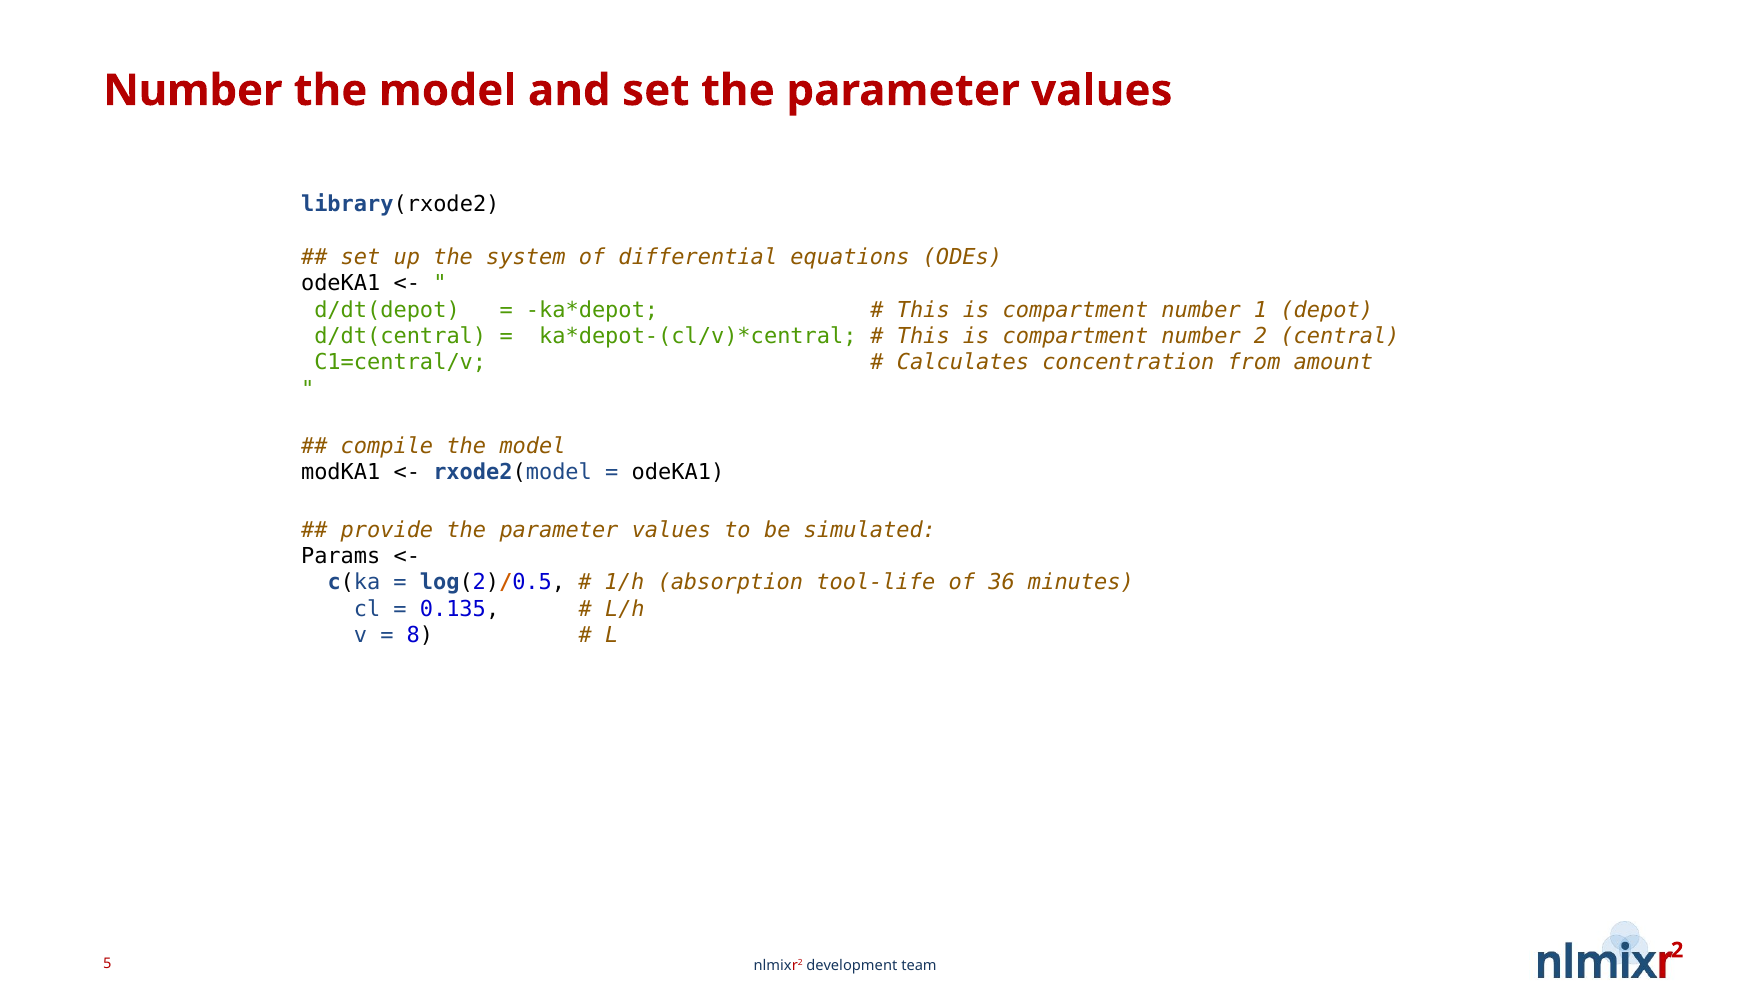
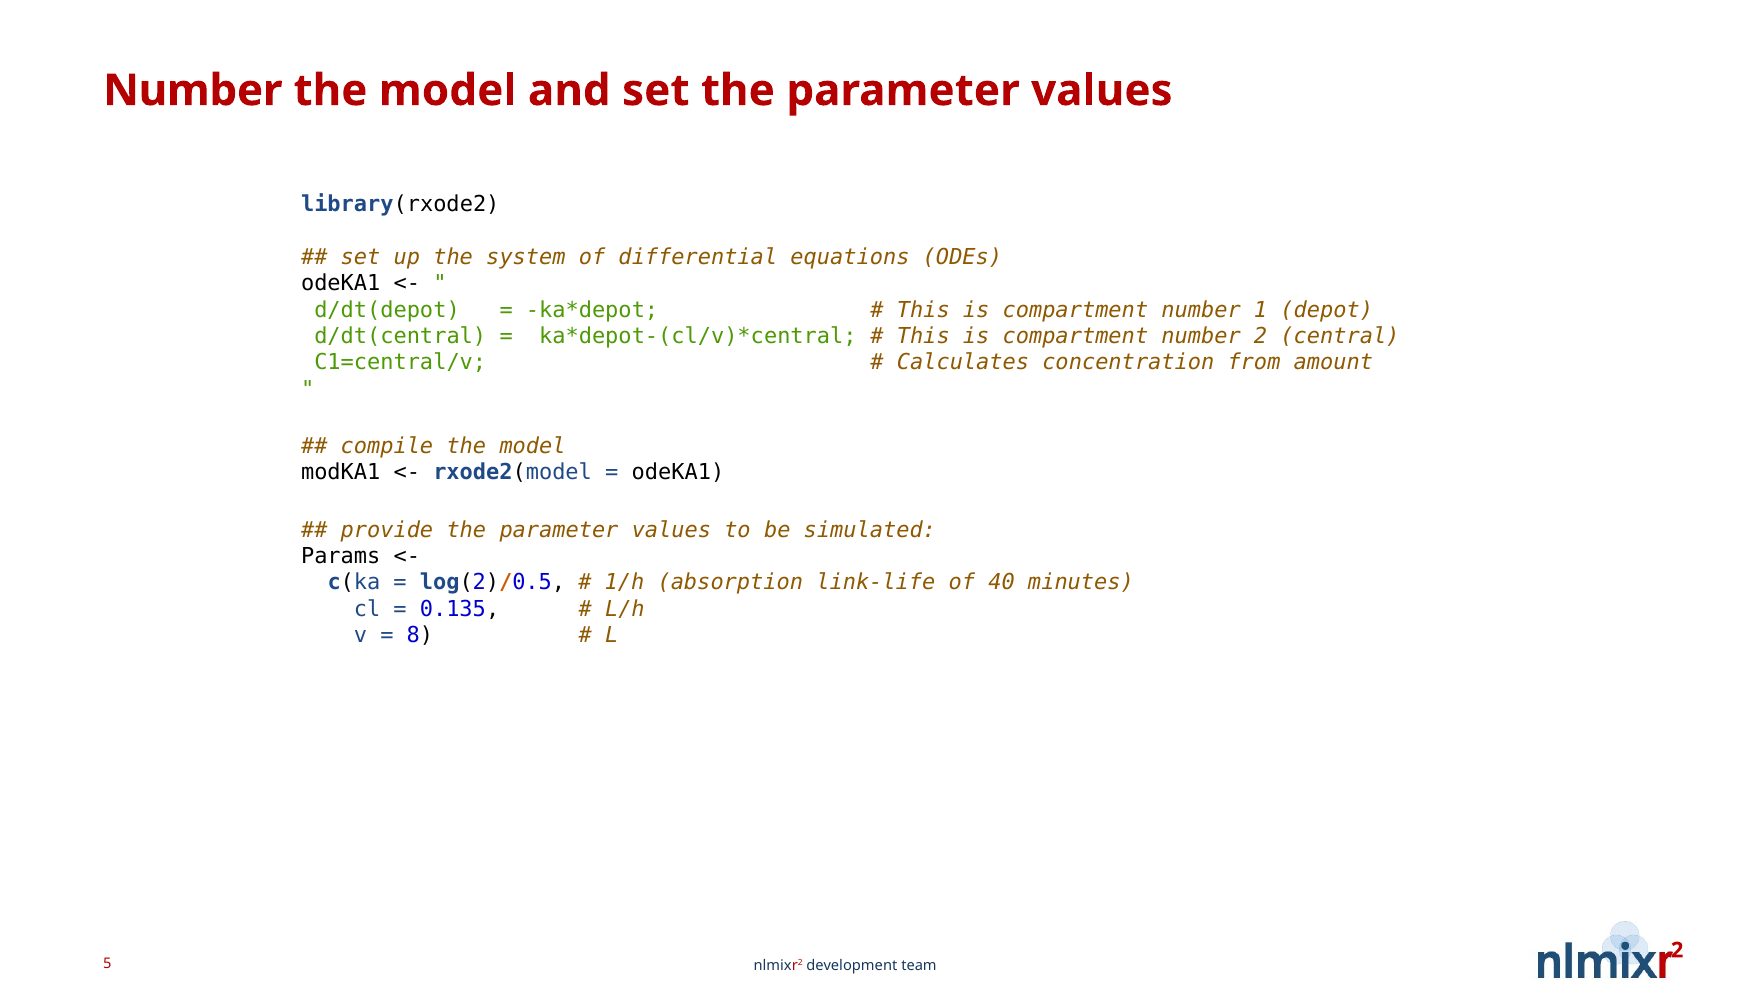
tool-life: tool-life -> link-life
36: 36 -> 40
